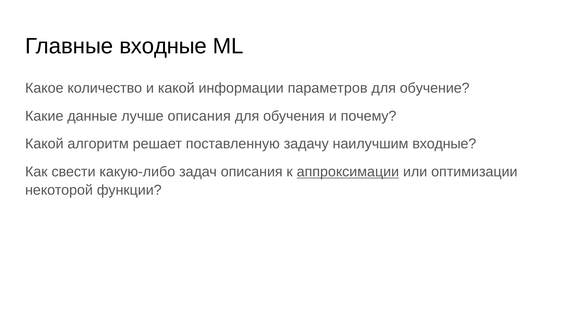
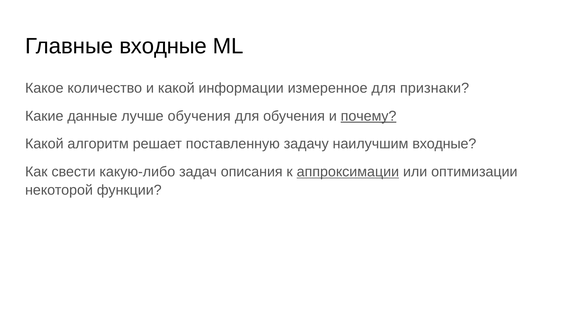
параметров: параметров -> измеренное
обучение: обучение -> признаки
лучше описания: описания -> обучения
почему underline: none -> present
